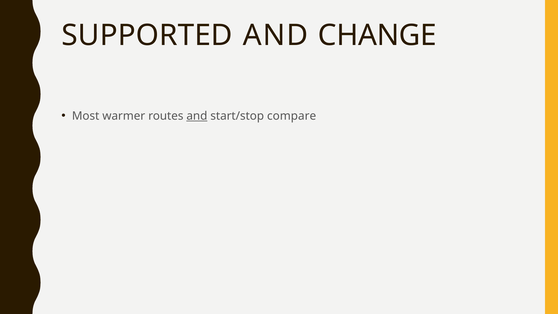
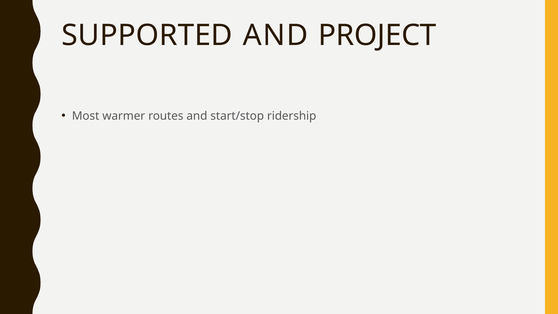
CHANGE: CHANGE -> PROJECT
and at (197, 116) underline: present -> none
compare: compare -> ridership
